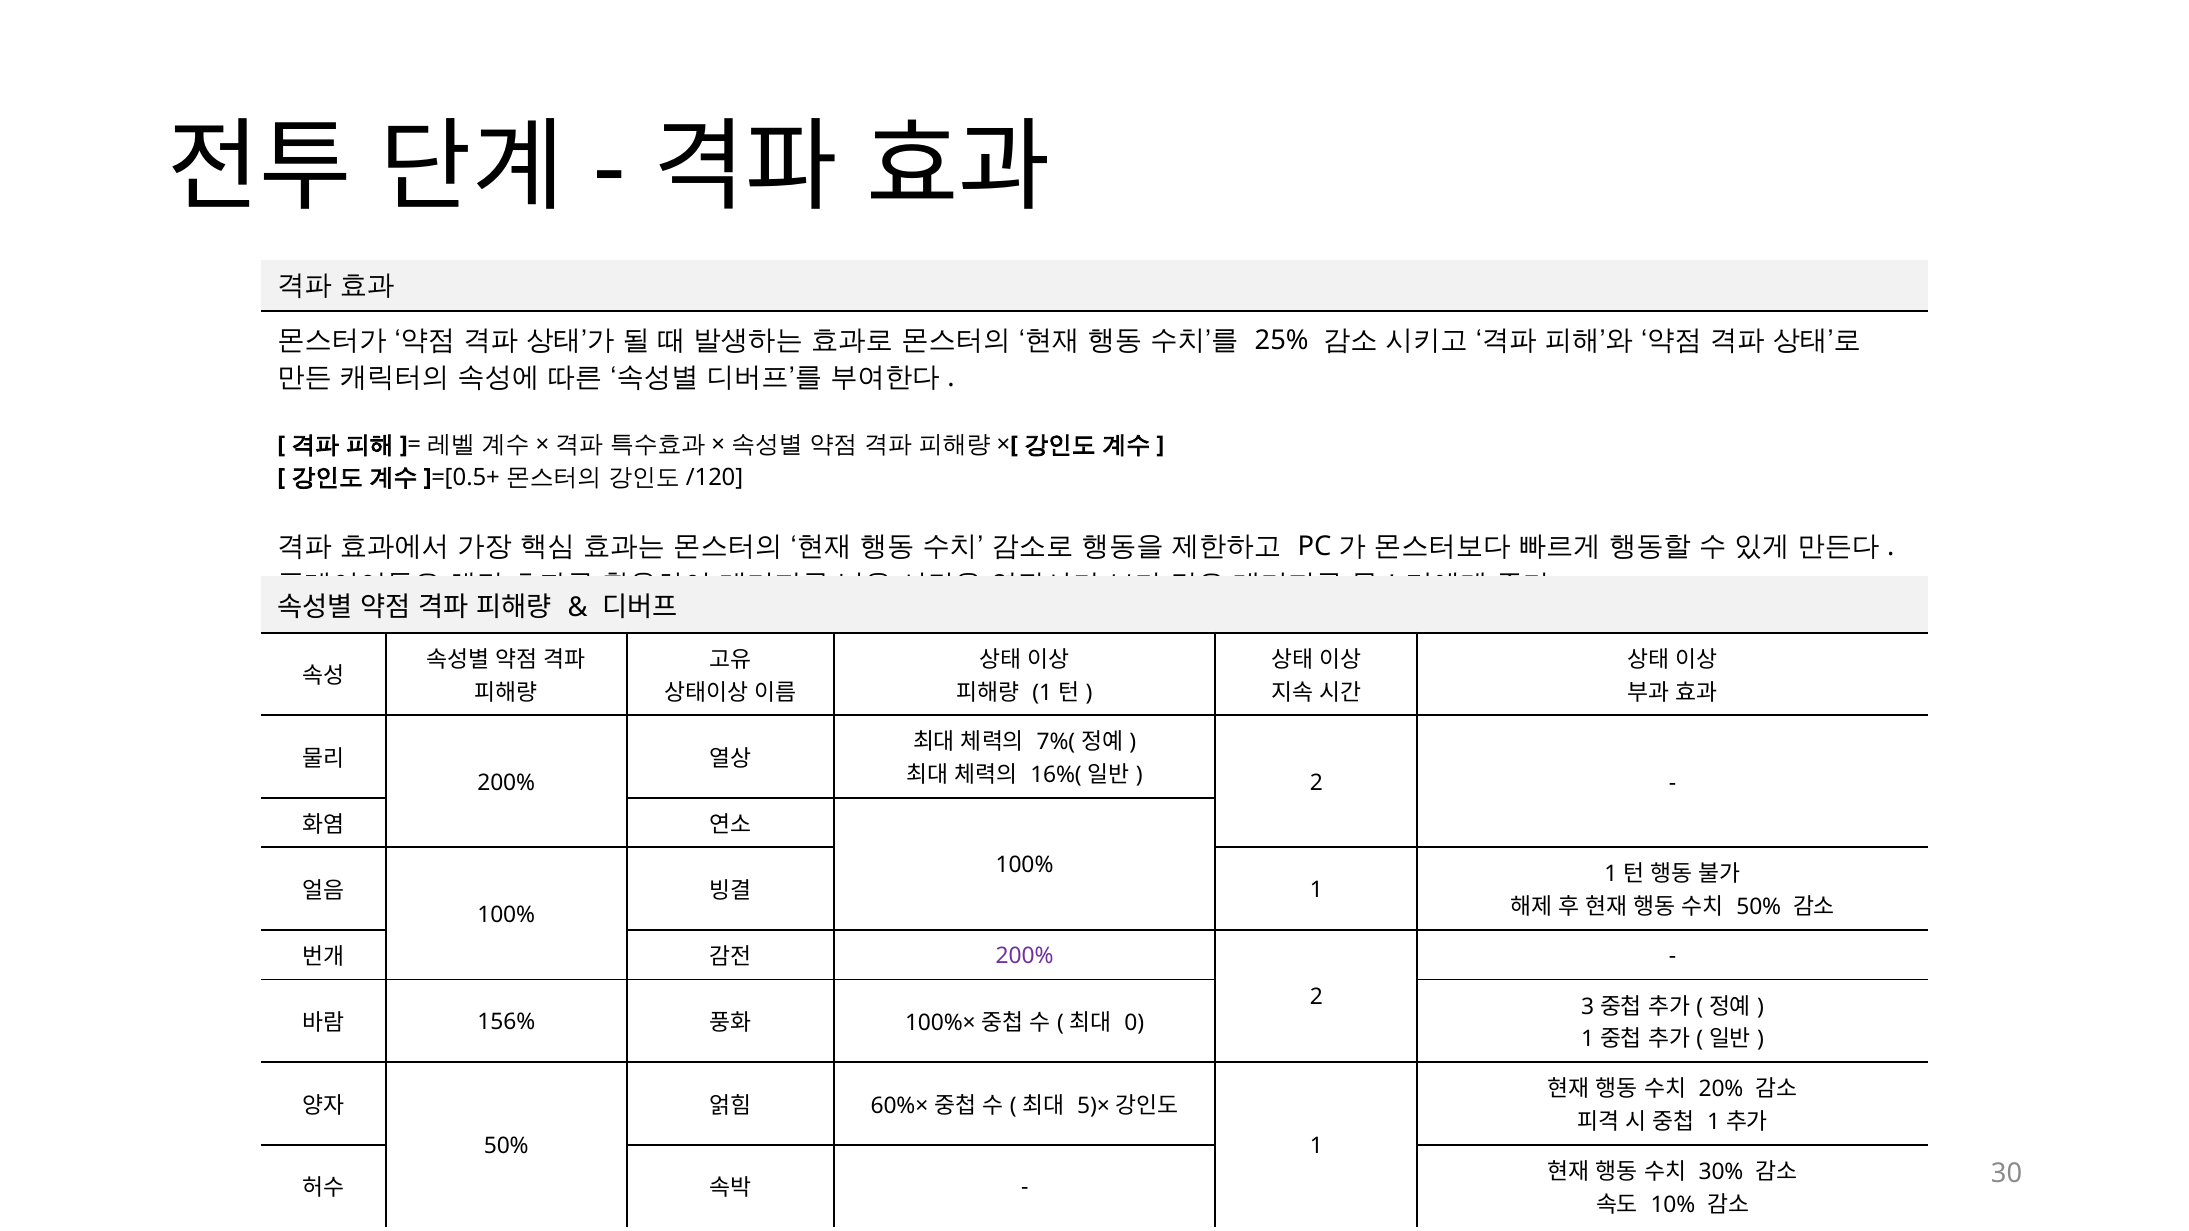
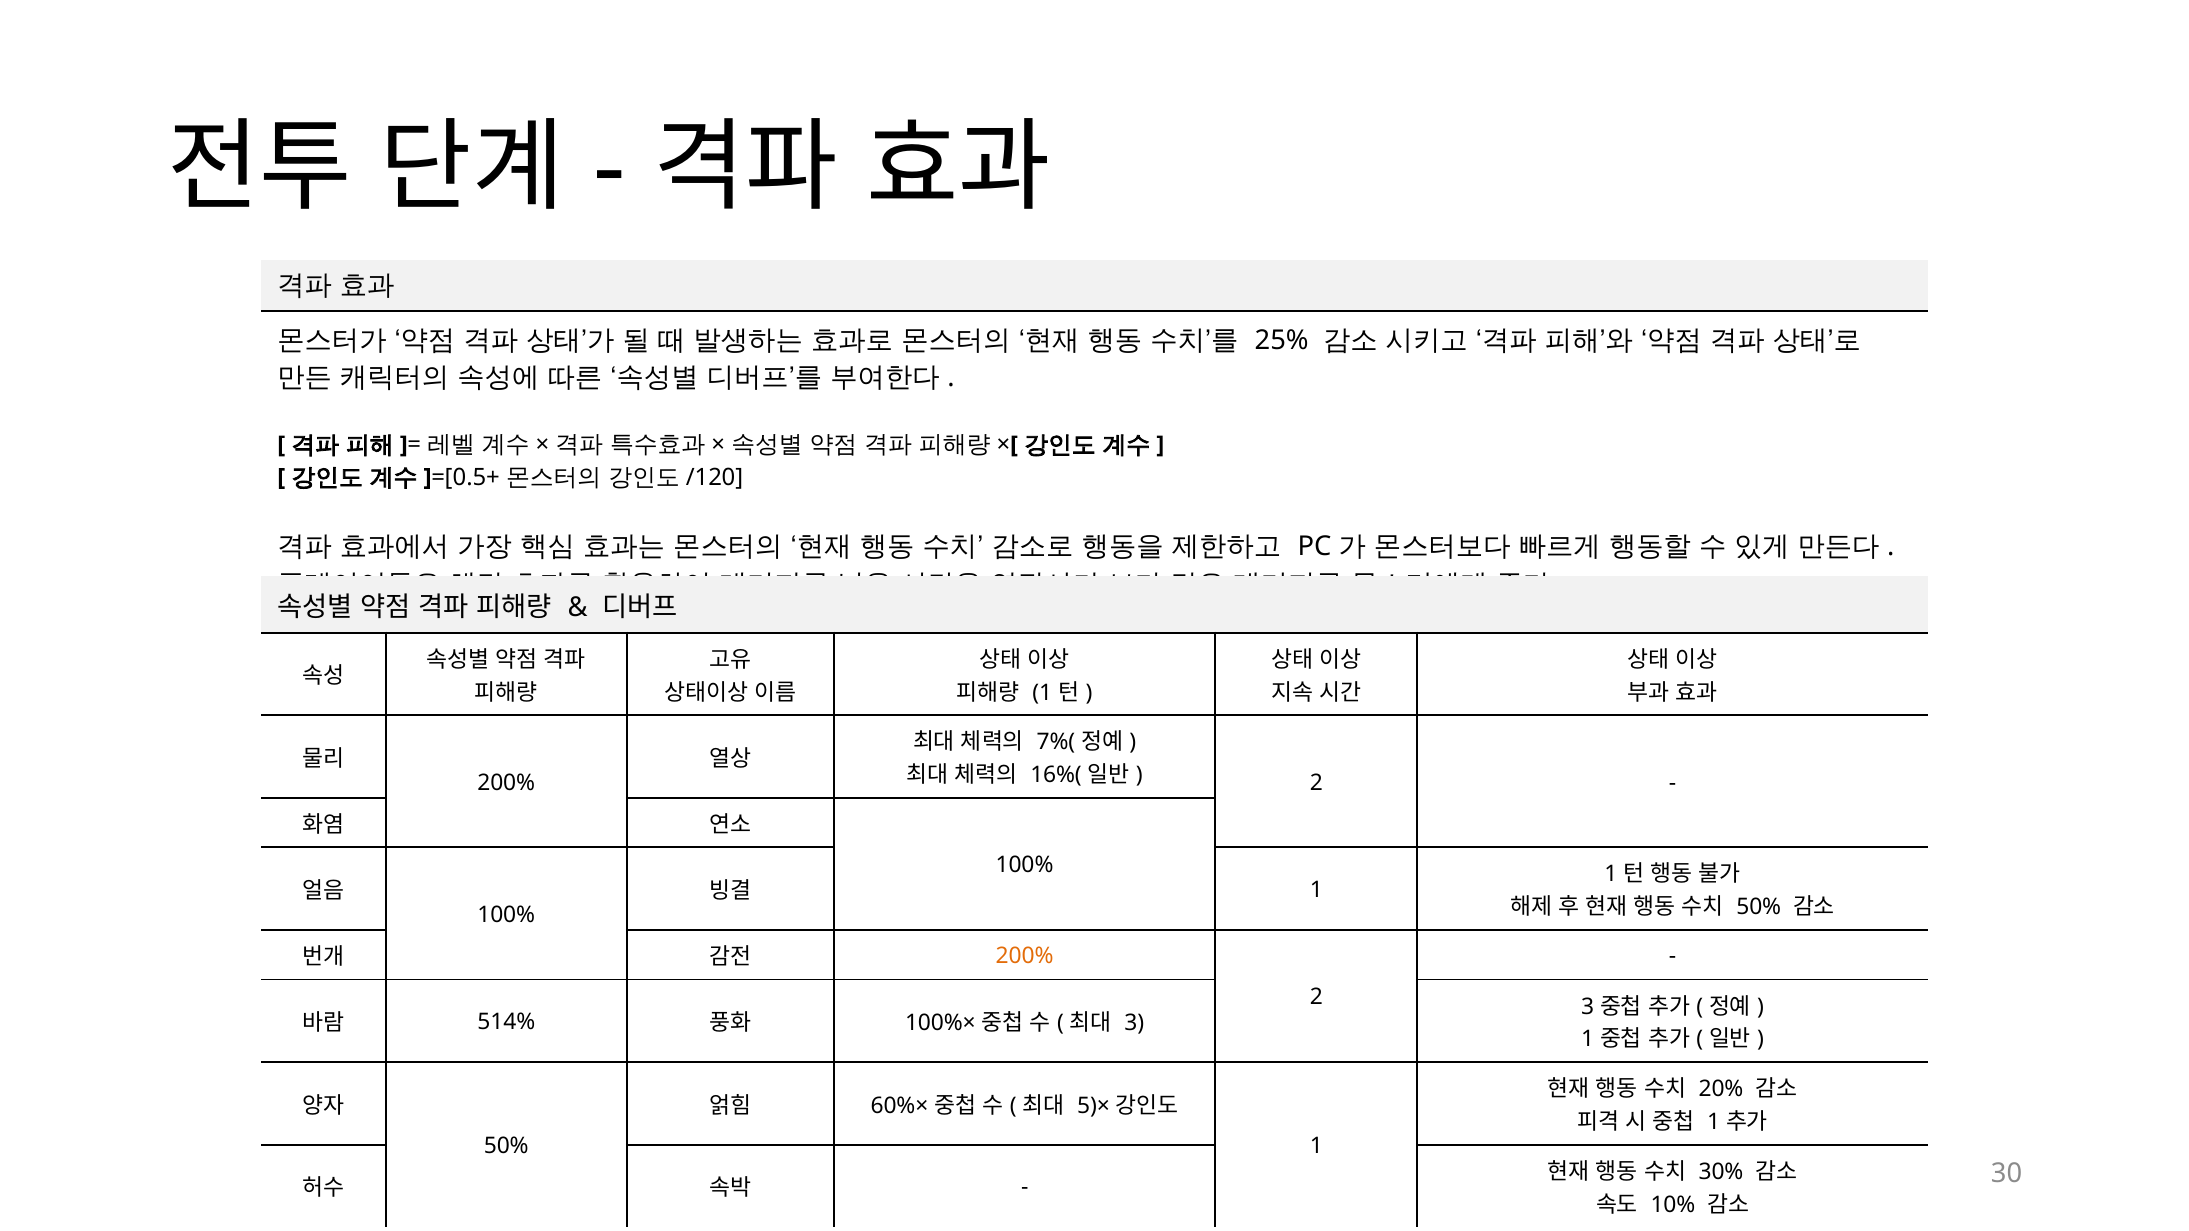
200% at (1025, 956) colour: purple -> orange
156%: 156% -> 514%
0 at (1134, 1023): 0 -> 3
